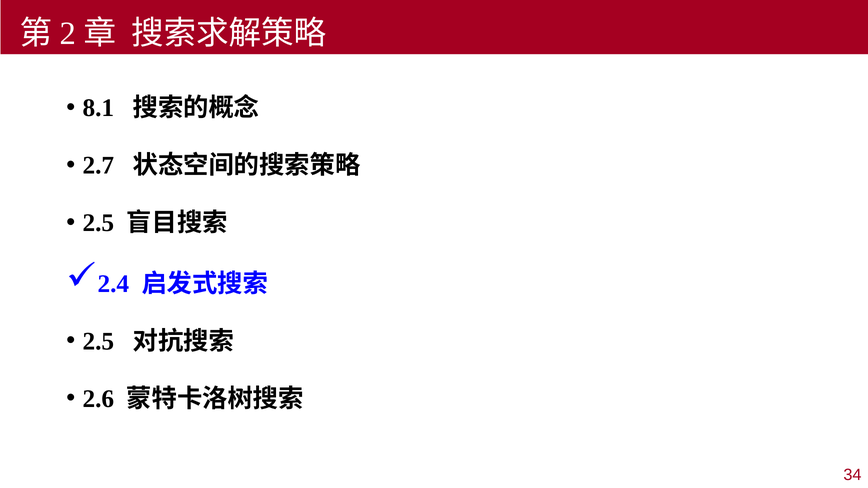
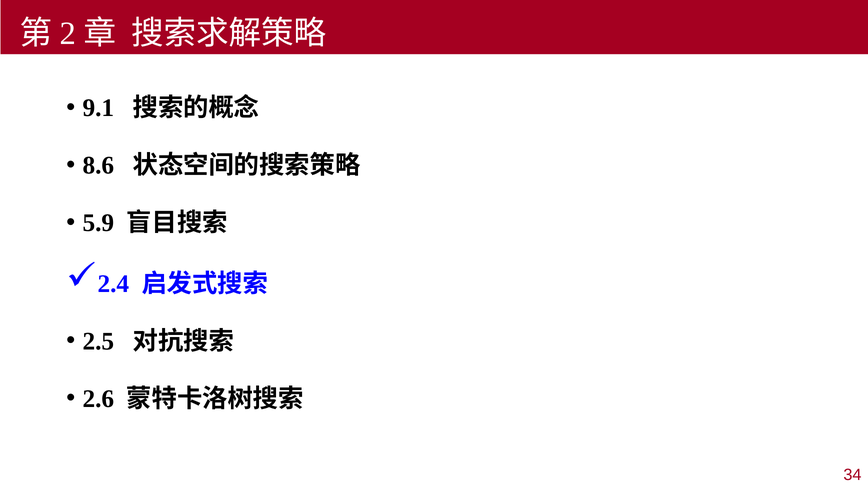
8.1: 8.1 -> 9.1
2.7: 2.7 -> 8.6
2.5 at (98, 223): 2.5 -> 5.9
